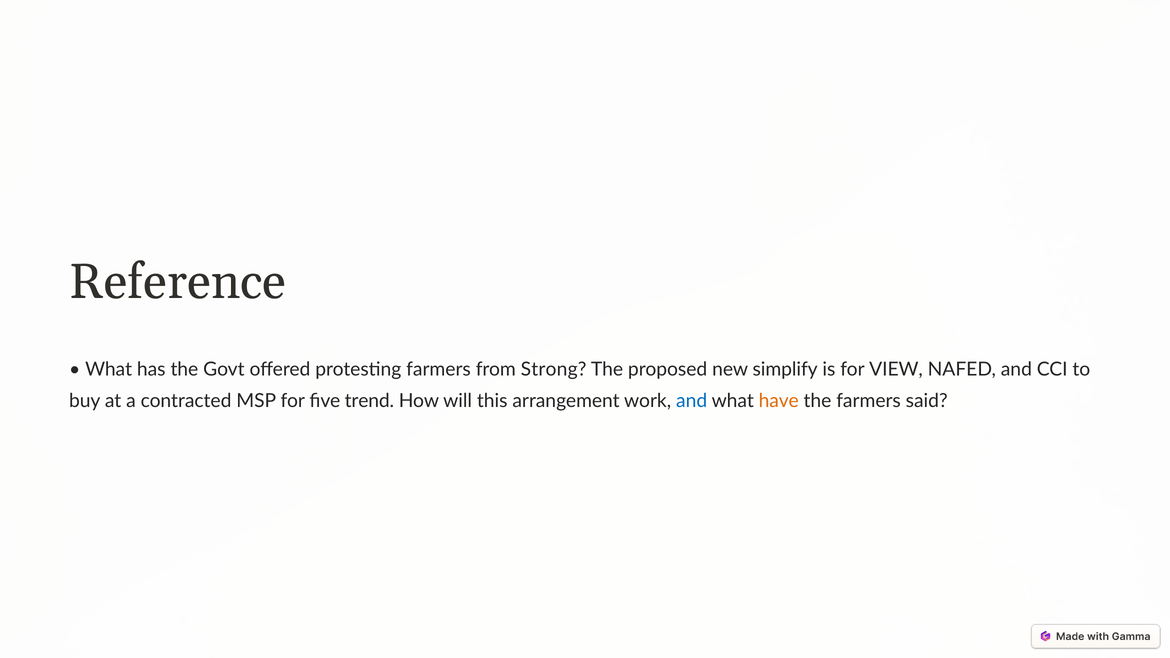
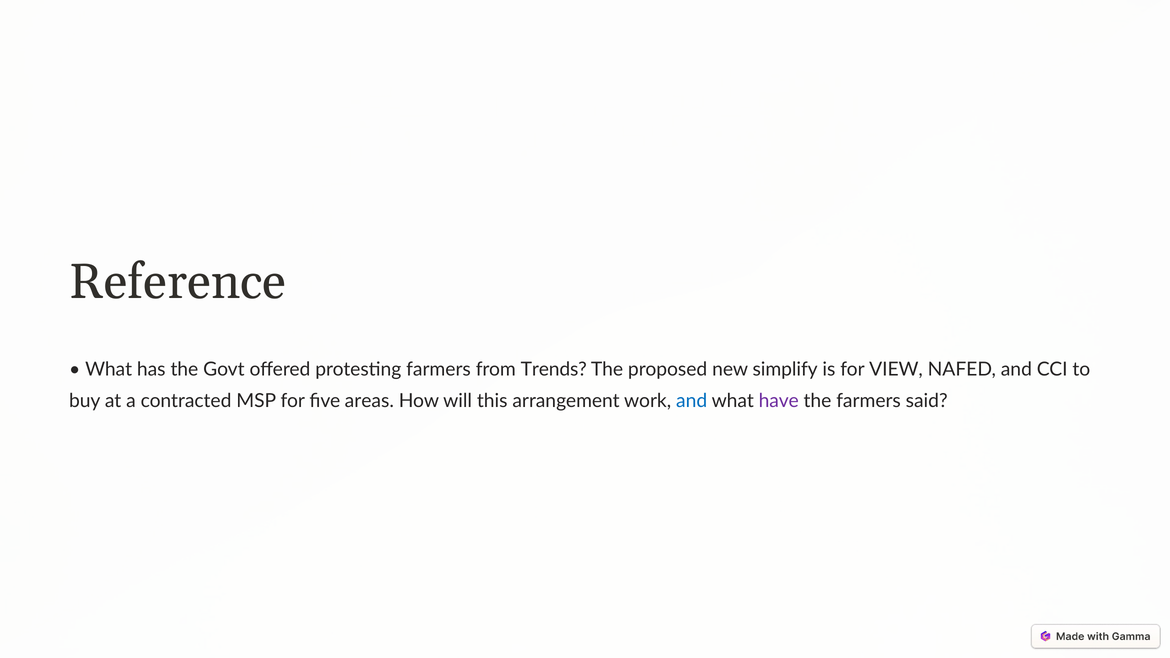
Strong: Strong -> Trends
trend: trend -> areas
have colour: orange -> purple
